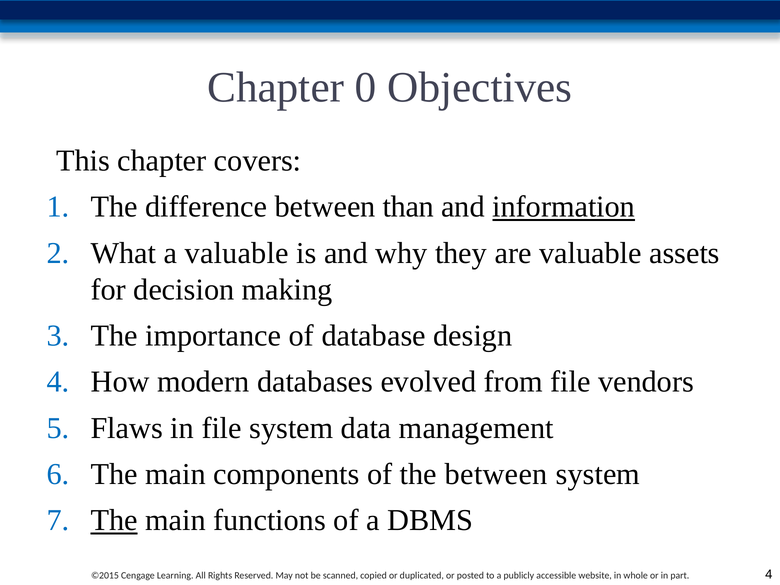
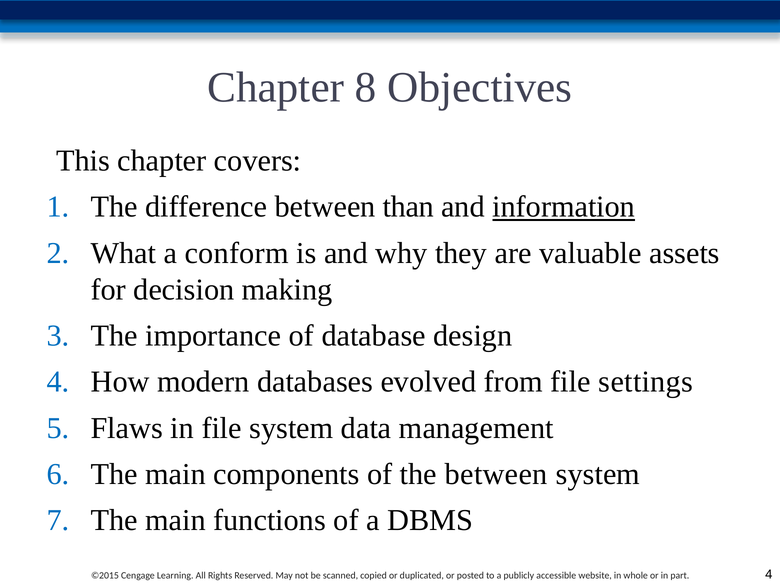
0: 0 -> 8
a valuable: valuable -> conform
vendors: vendors -> settings
The at (114, 520) underline: present -> none
